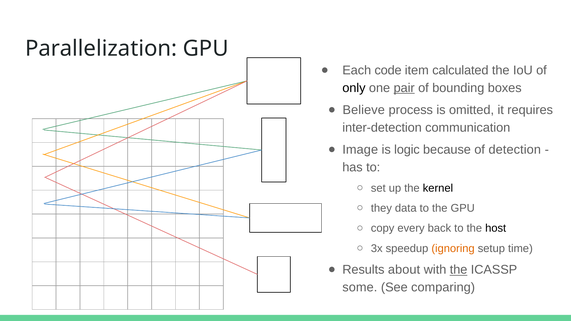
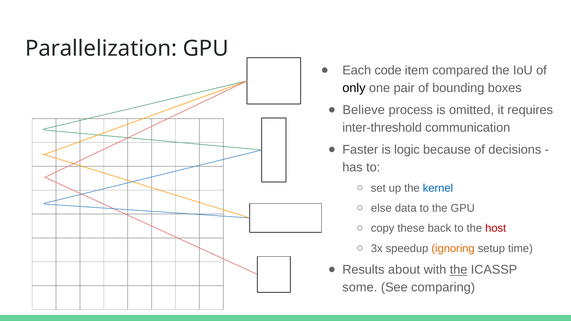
calculated: calculated -> compared
pair underline: present -> none
inter-detection: inter-detection -> inter-threshold
Image: Image -> Faster
detection: detection -> decisions
kernel colour: black -> blue
they: they -> else
every: every -> these
host colour: black -> red
